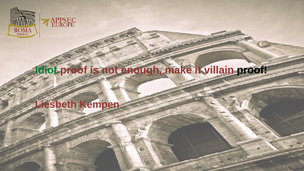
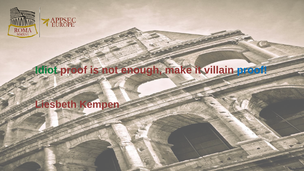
proof at (252, 70) colour: black -> blue
